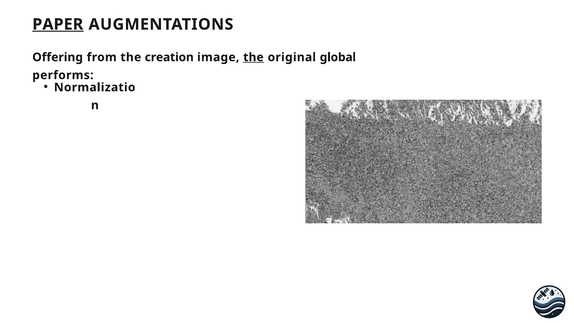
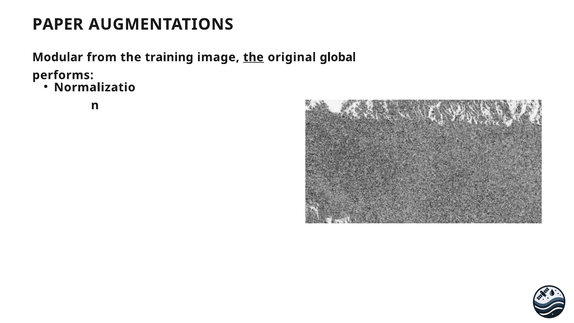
PAPER underline: present -> none
Offering: Offering -> Modular
creation: creation -> training
